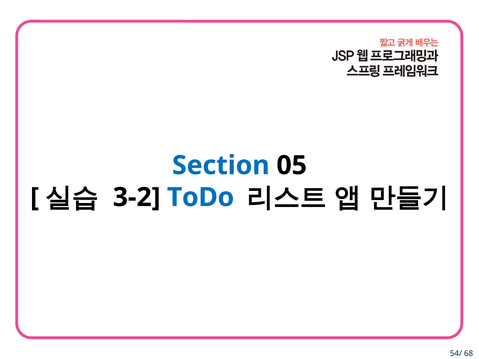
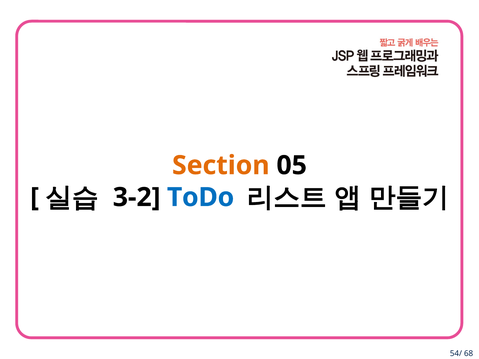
Section colour: blue -> orange
